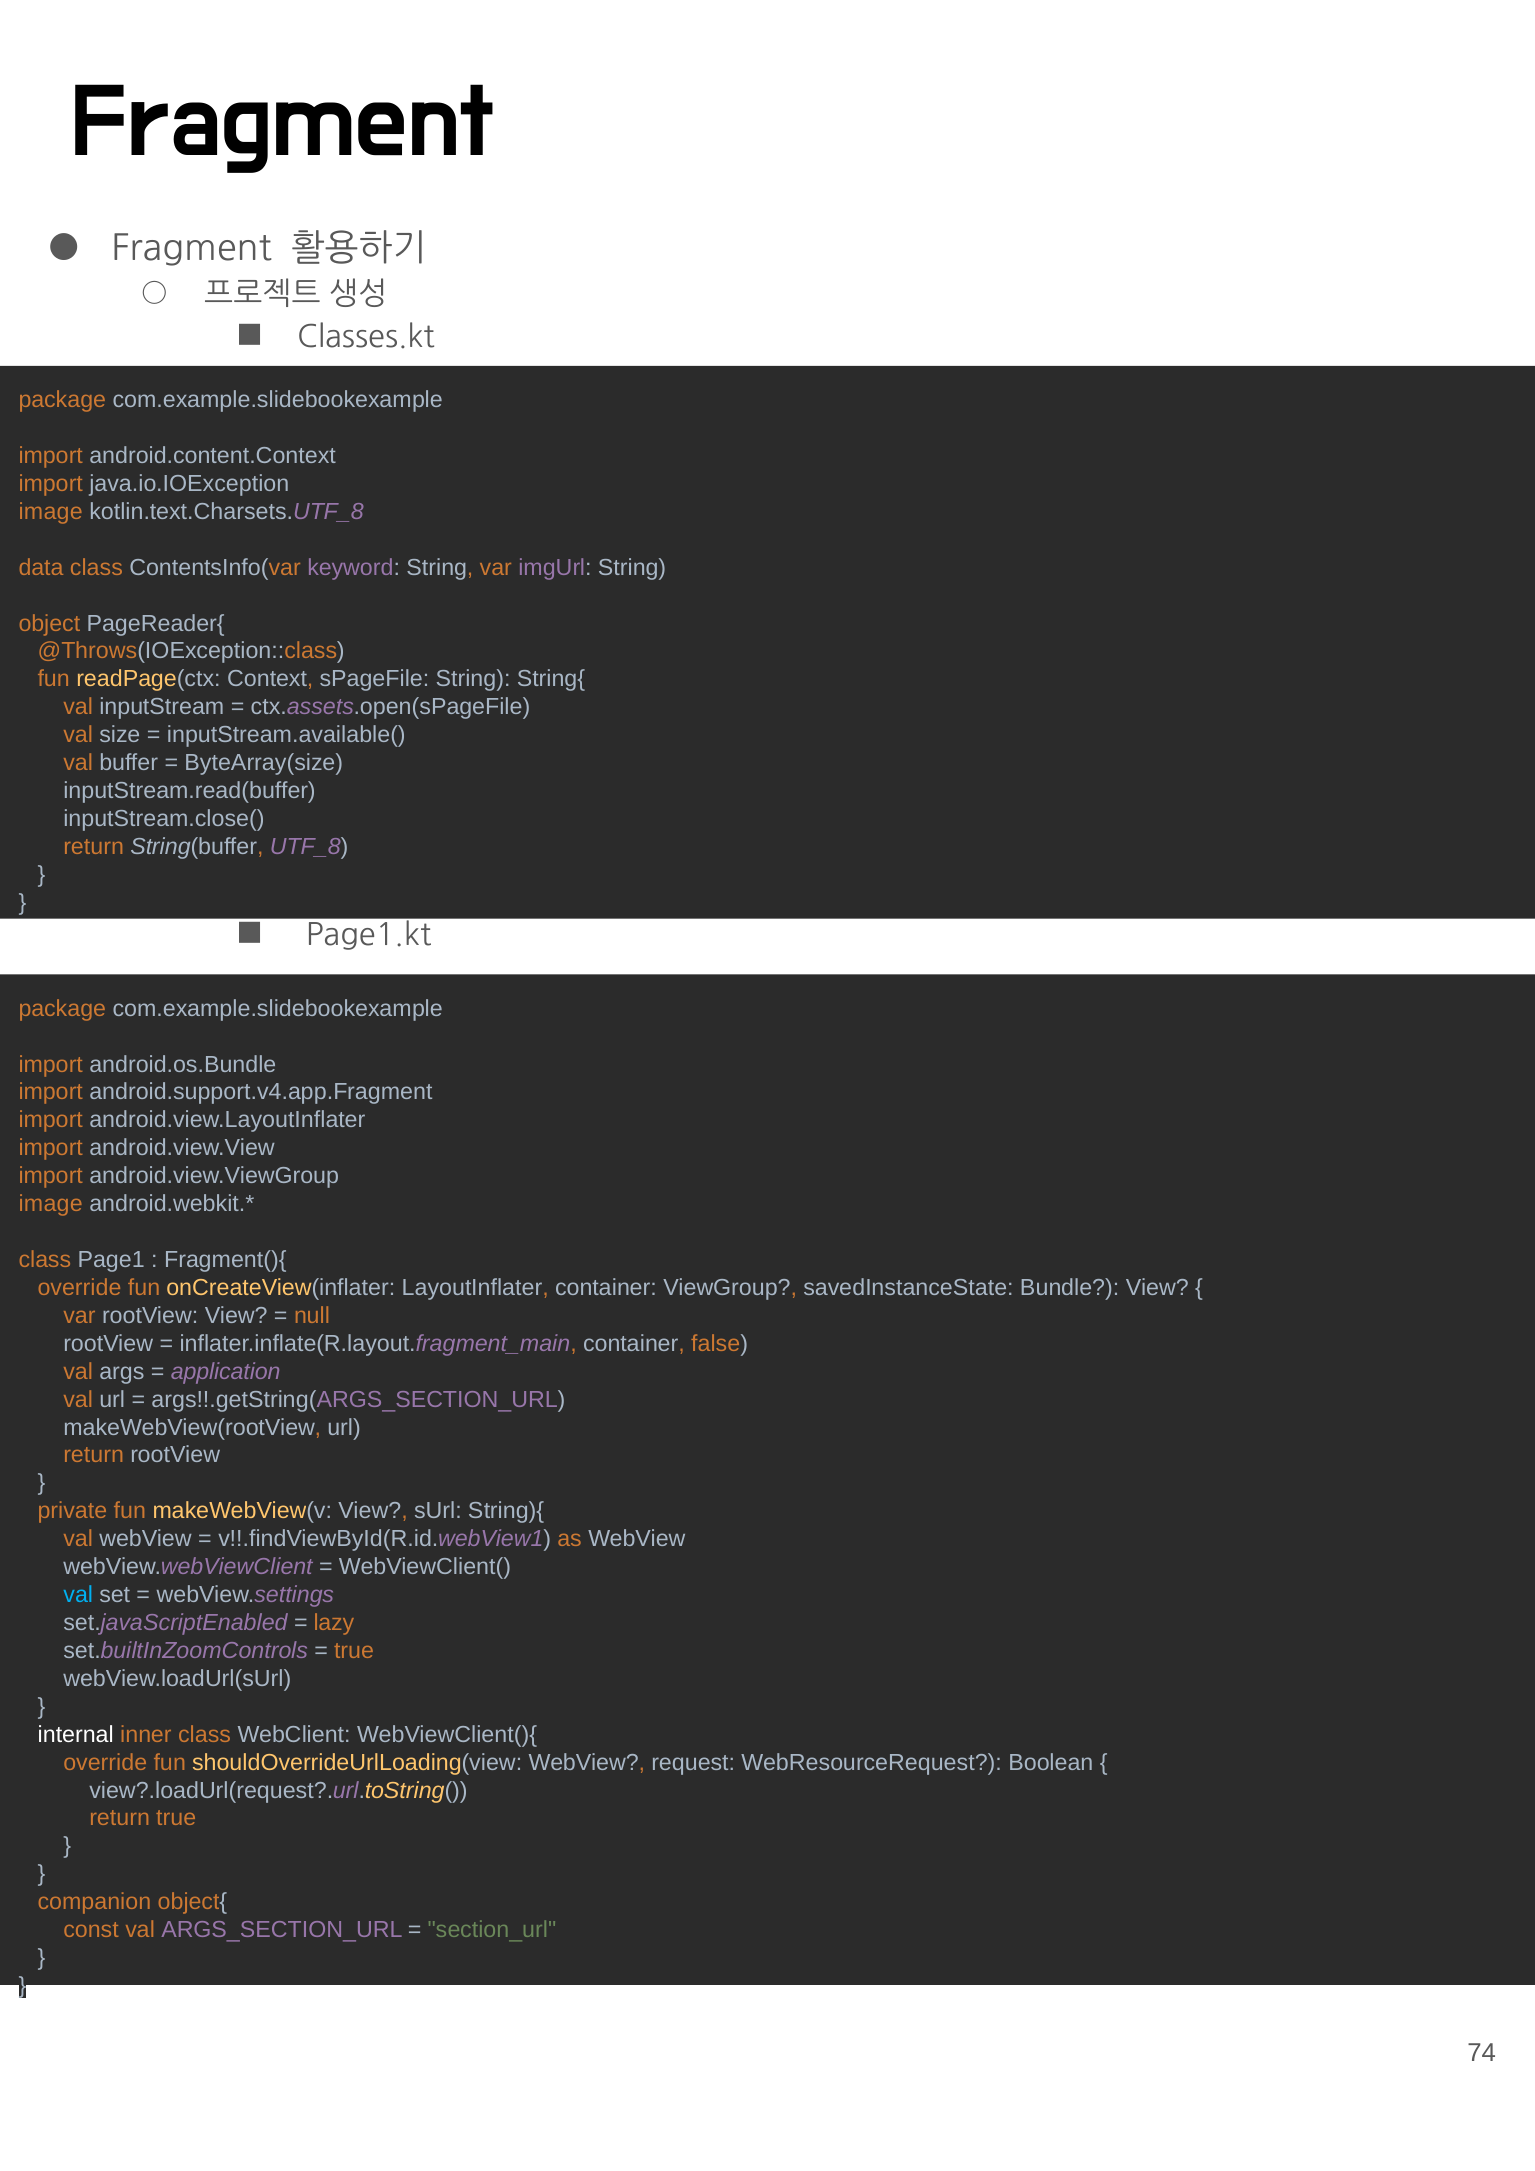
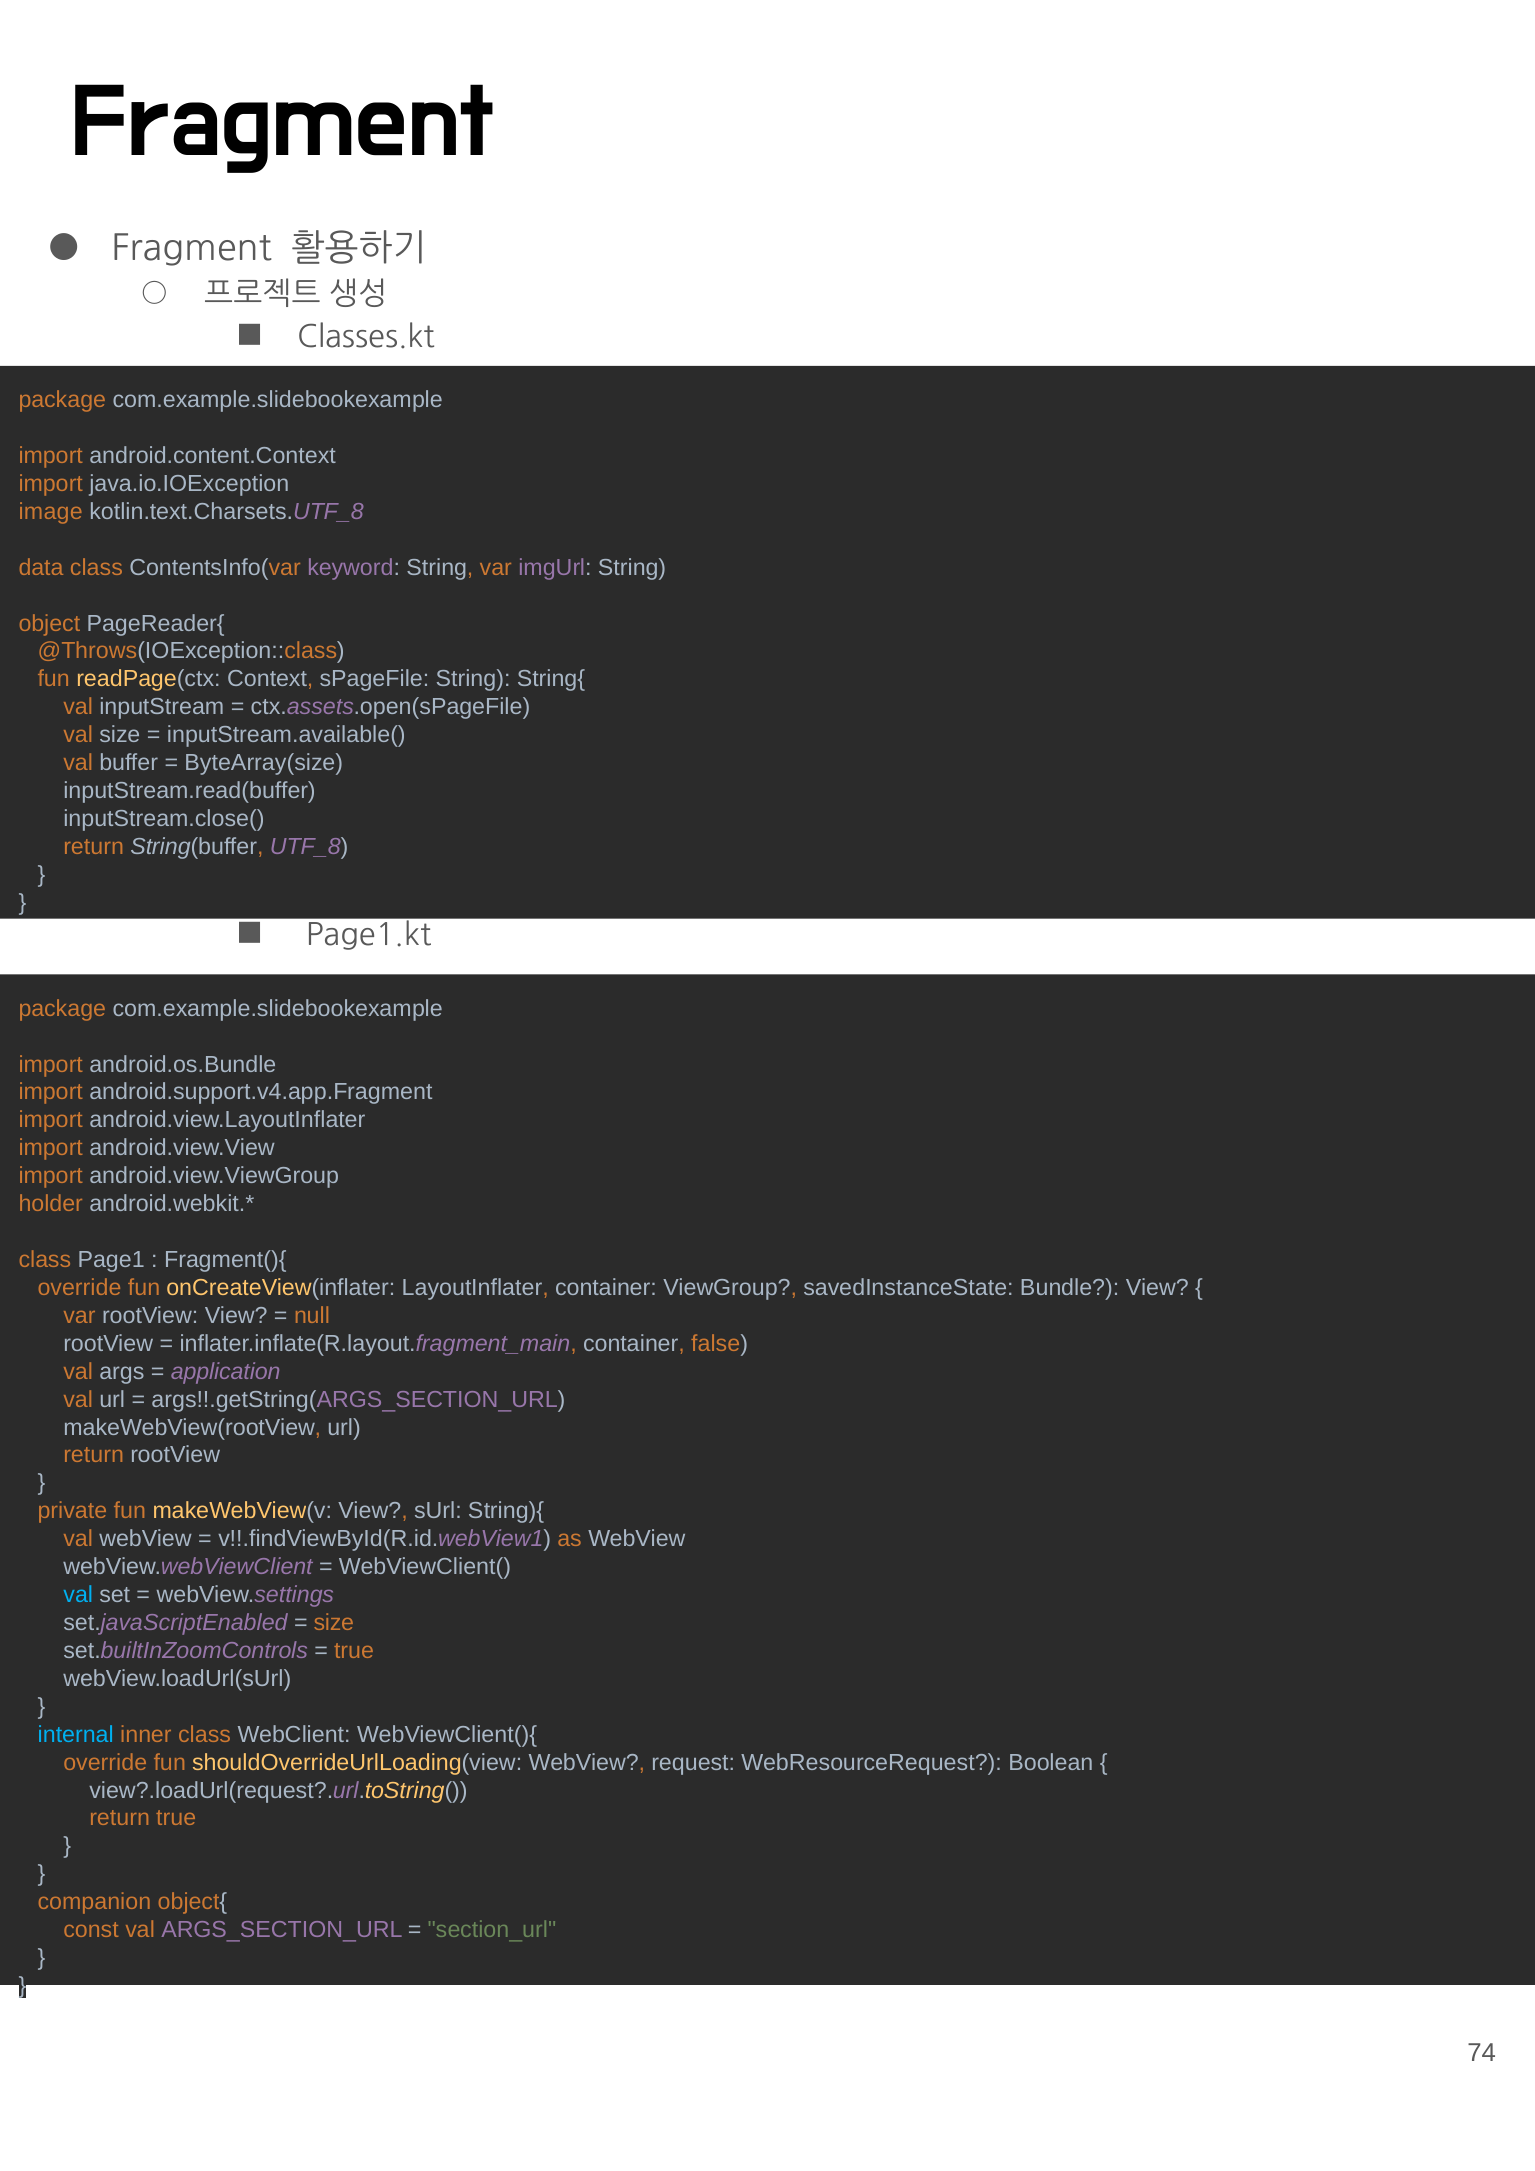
image at (51, 1204): image -> holder
lazy at (334, 1623): lazy -> size
internal colour: white -> light blue
